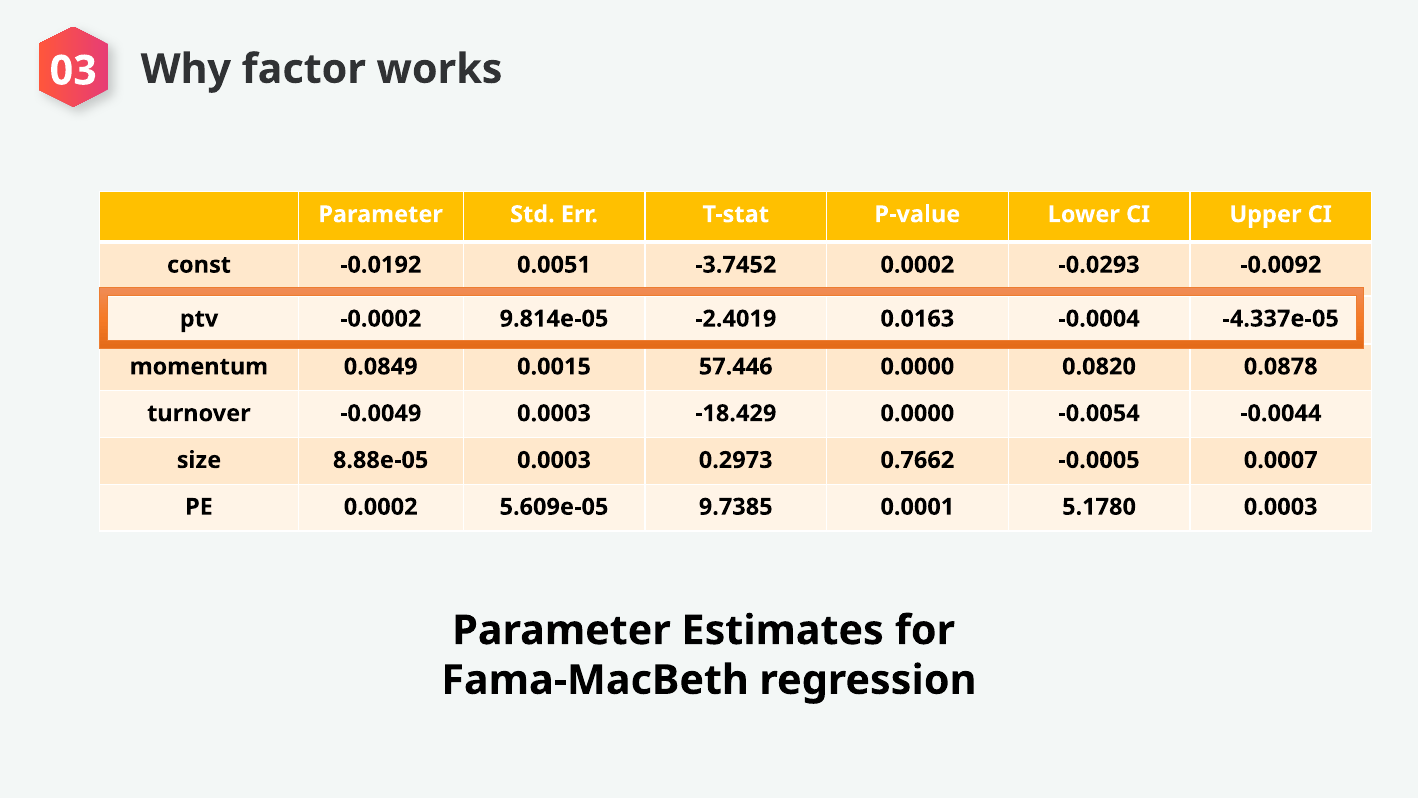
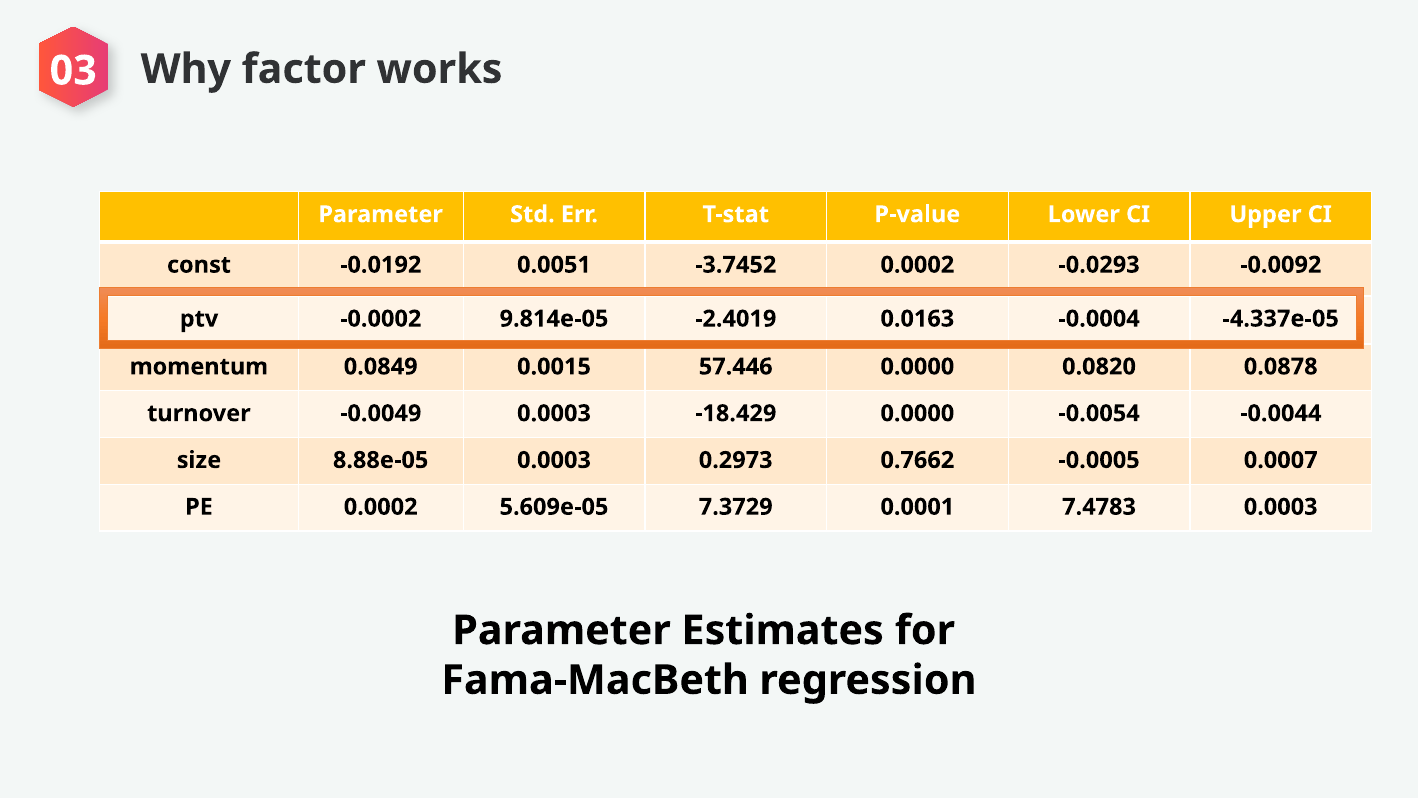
9.7385: 9.7385 -> 7.3729
5.1780: 5.1780 -> 7.4783
